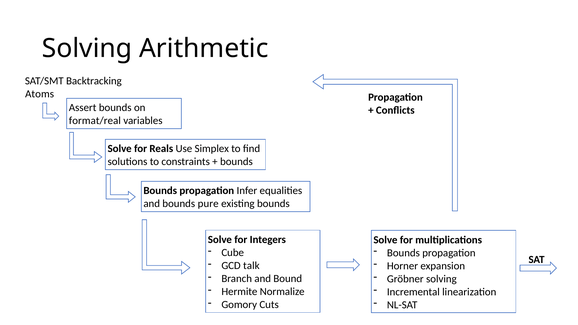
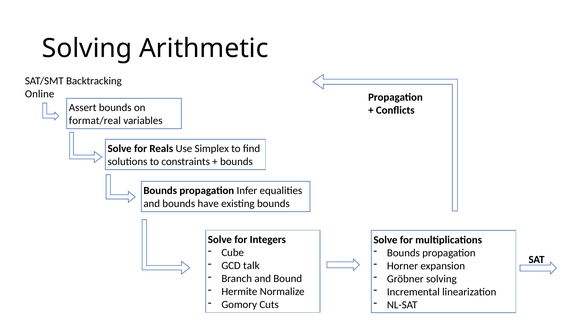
Atoms: Atoms -> Online
pure: pure -> have
